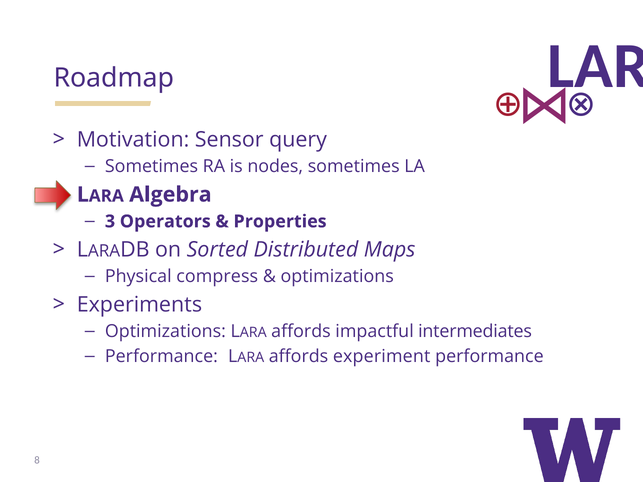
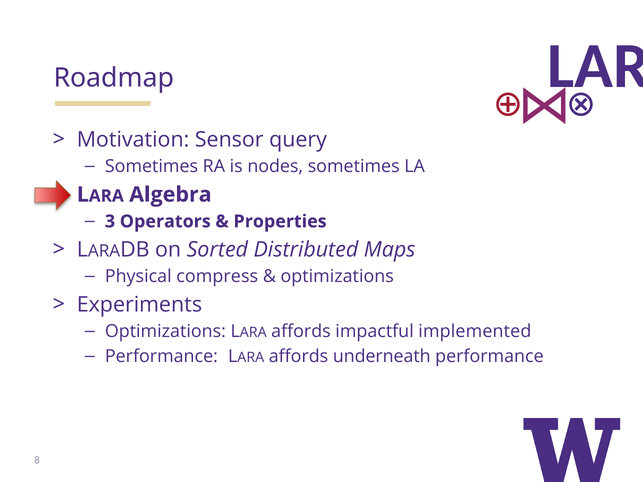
intermediates: intermediates -> implemented
experiment: experiment -> underneath
